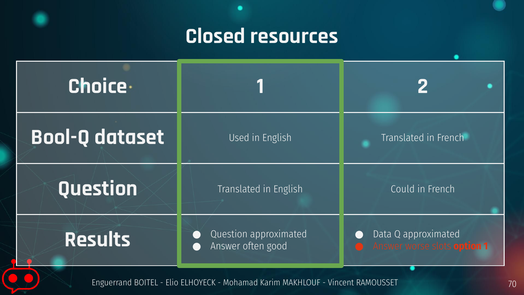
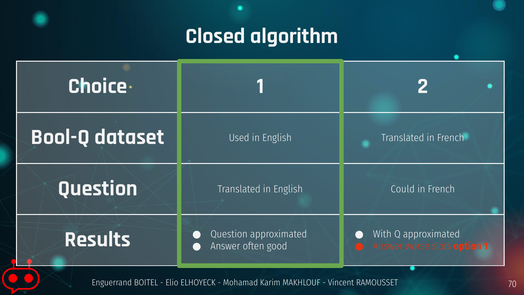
resources: resources -> algorithm
Data: Data -> With
